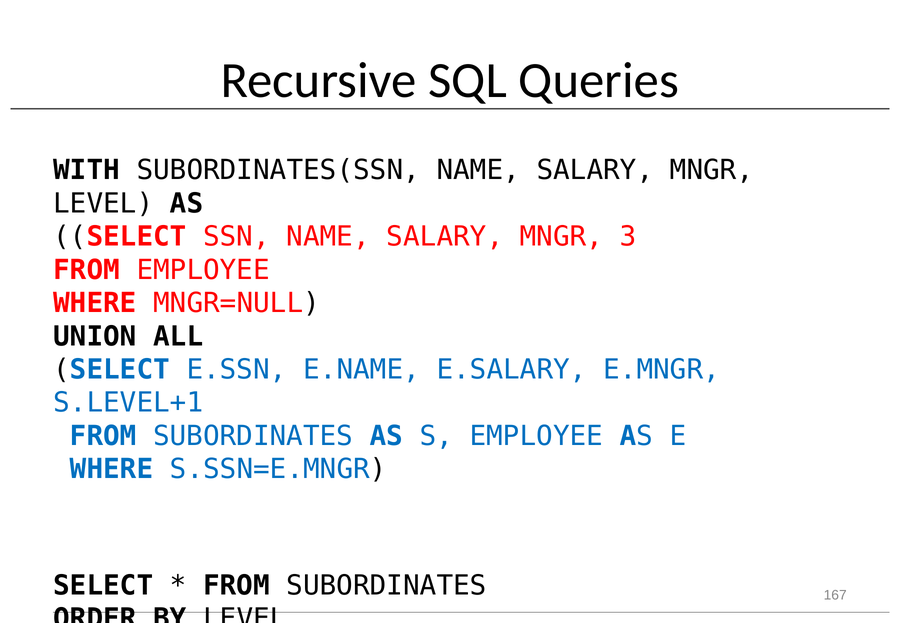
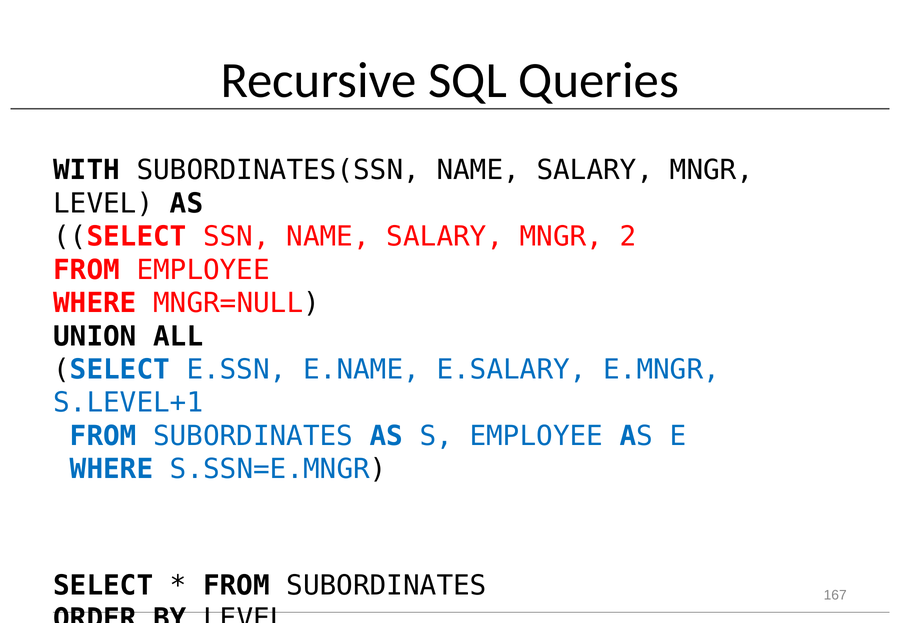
3: 3 -> 2
